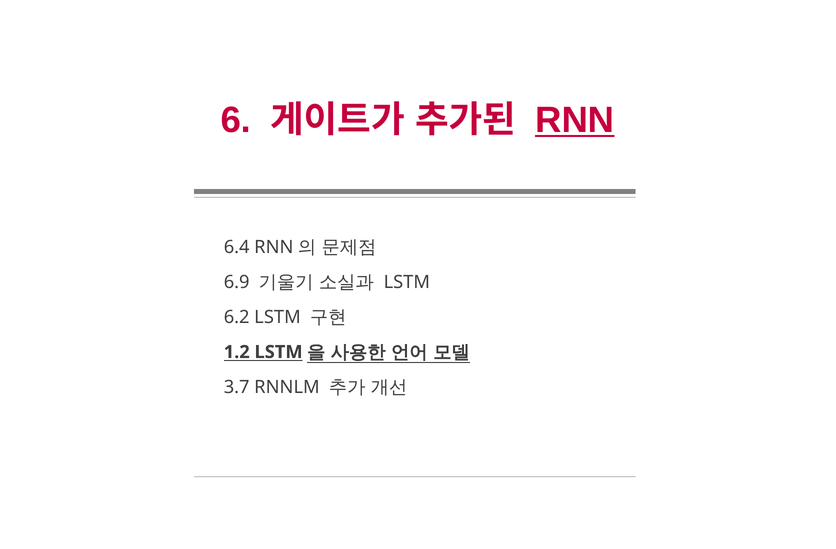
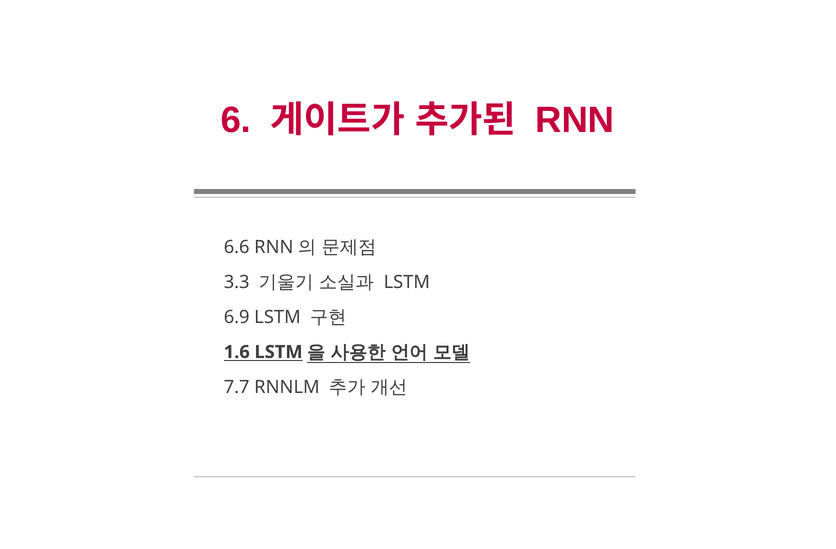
RNN underline: present -> none
6.4: 6.4 -> 6.6
6.9: 6.9 -> 3.3
6.2: 6.2 -> 6.9
1.2: 1.2 -> 1.6
3.7: 3.7 -> 7.7
